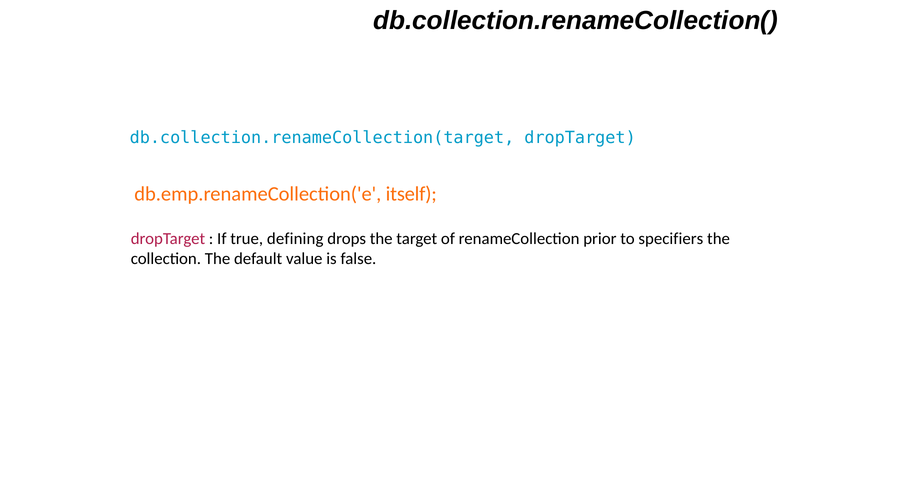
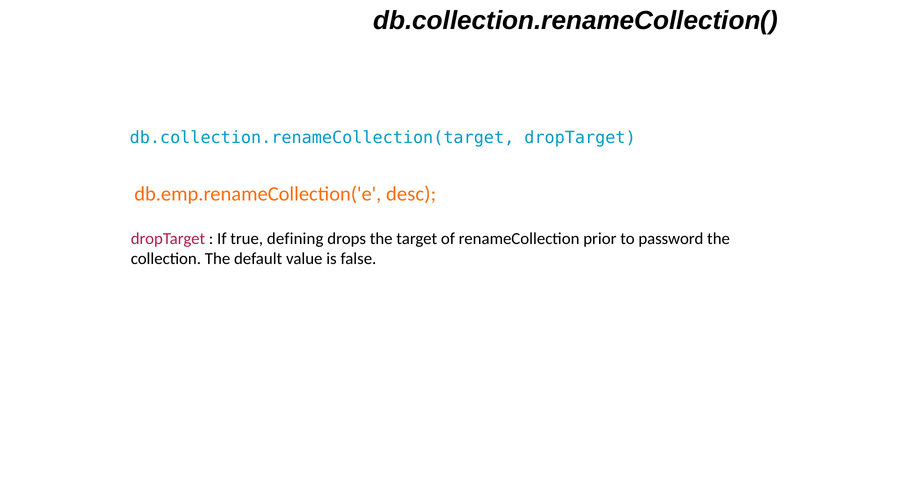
itself: itself -> desc
specifiers: specifiers -> password
